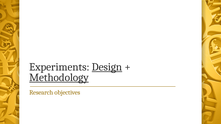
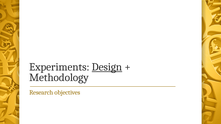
Methodology underline: present -> none
